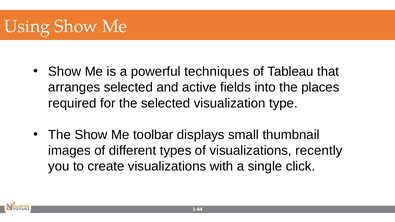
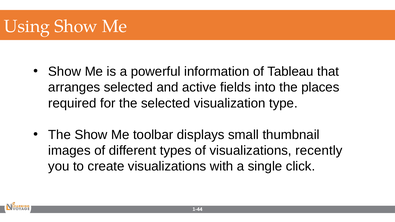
techniques: techniques -> information
